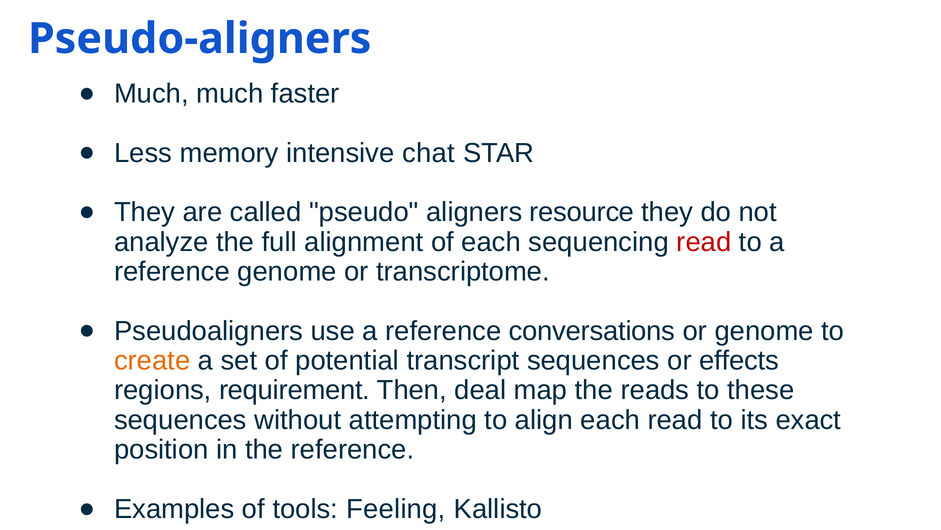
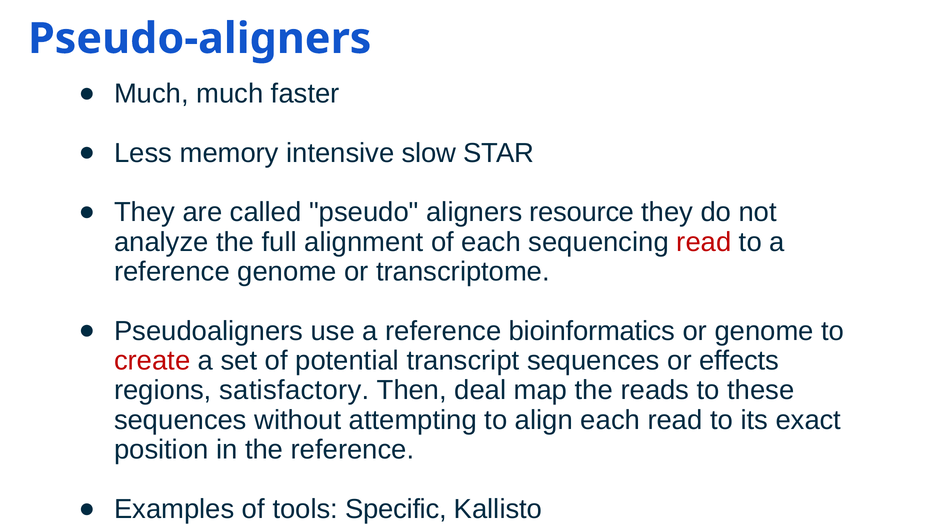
chat: chat -> slow
conversations: conversations -> bioinformatics
create colour: orange -> red
requirement: requirement -> satisfactory
Feeling: Feeling -> Specific
